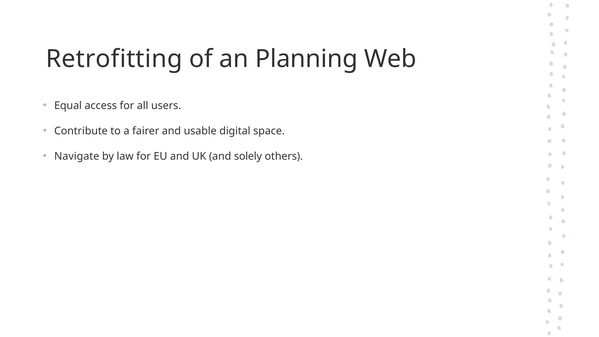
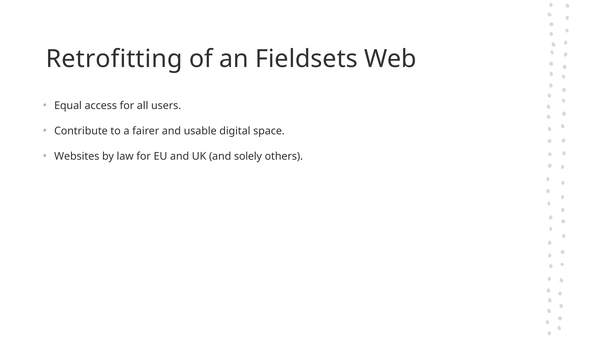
Planning: Planning -> Fieldsets
Navigate: Navigate -> Websites
